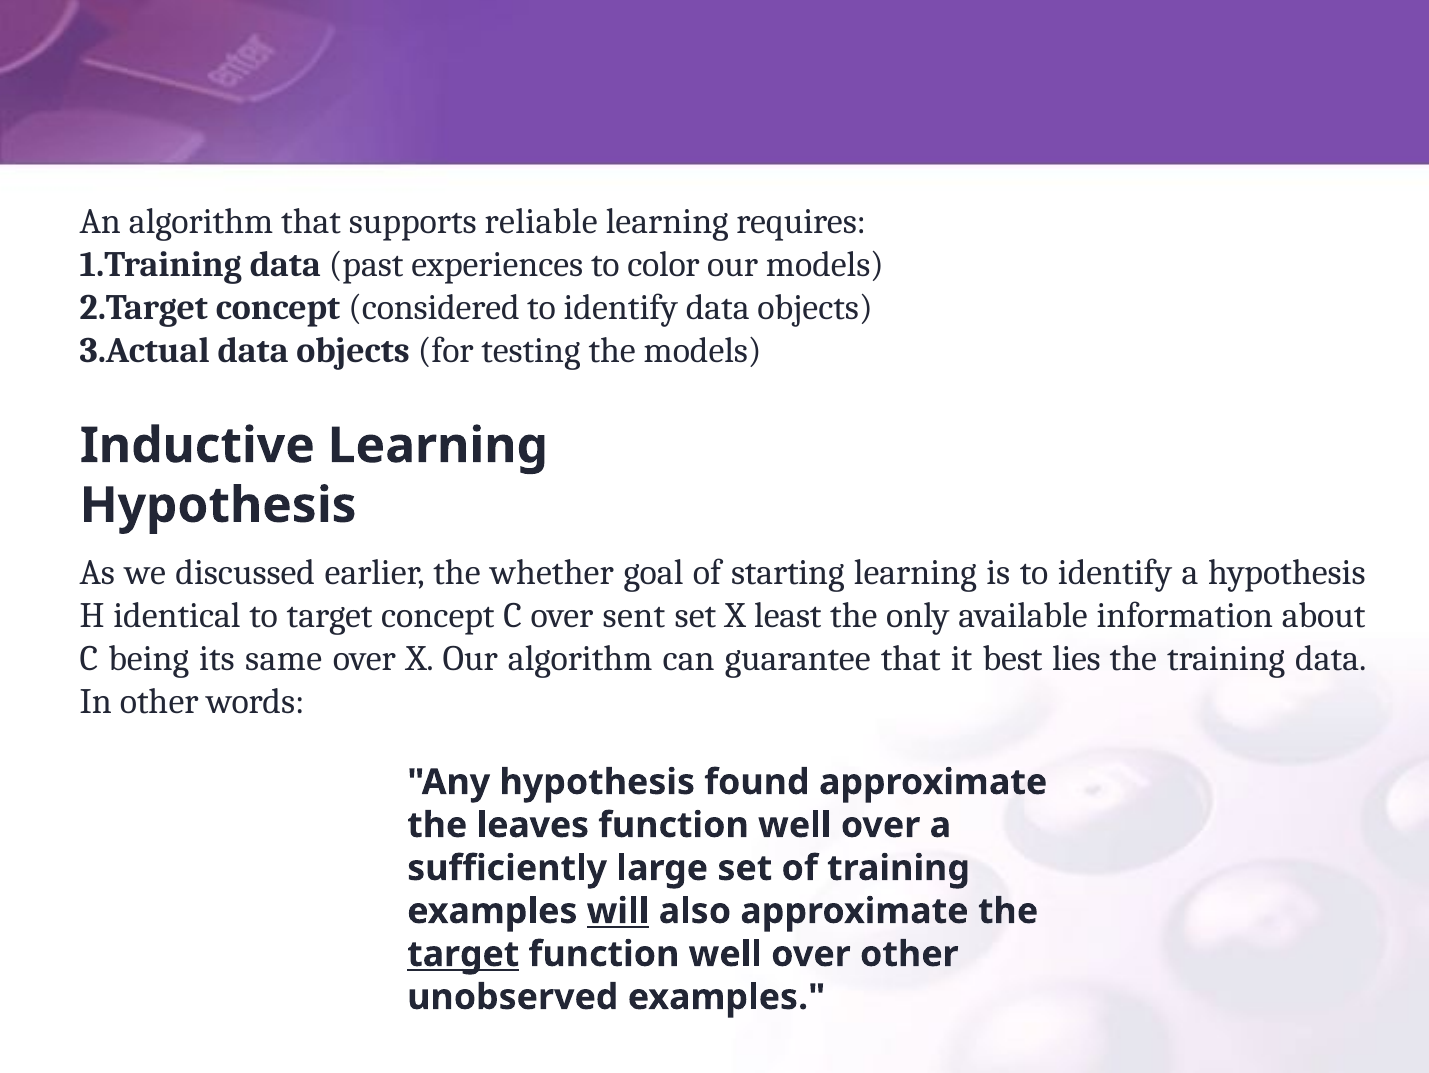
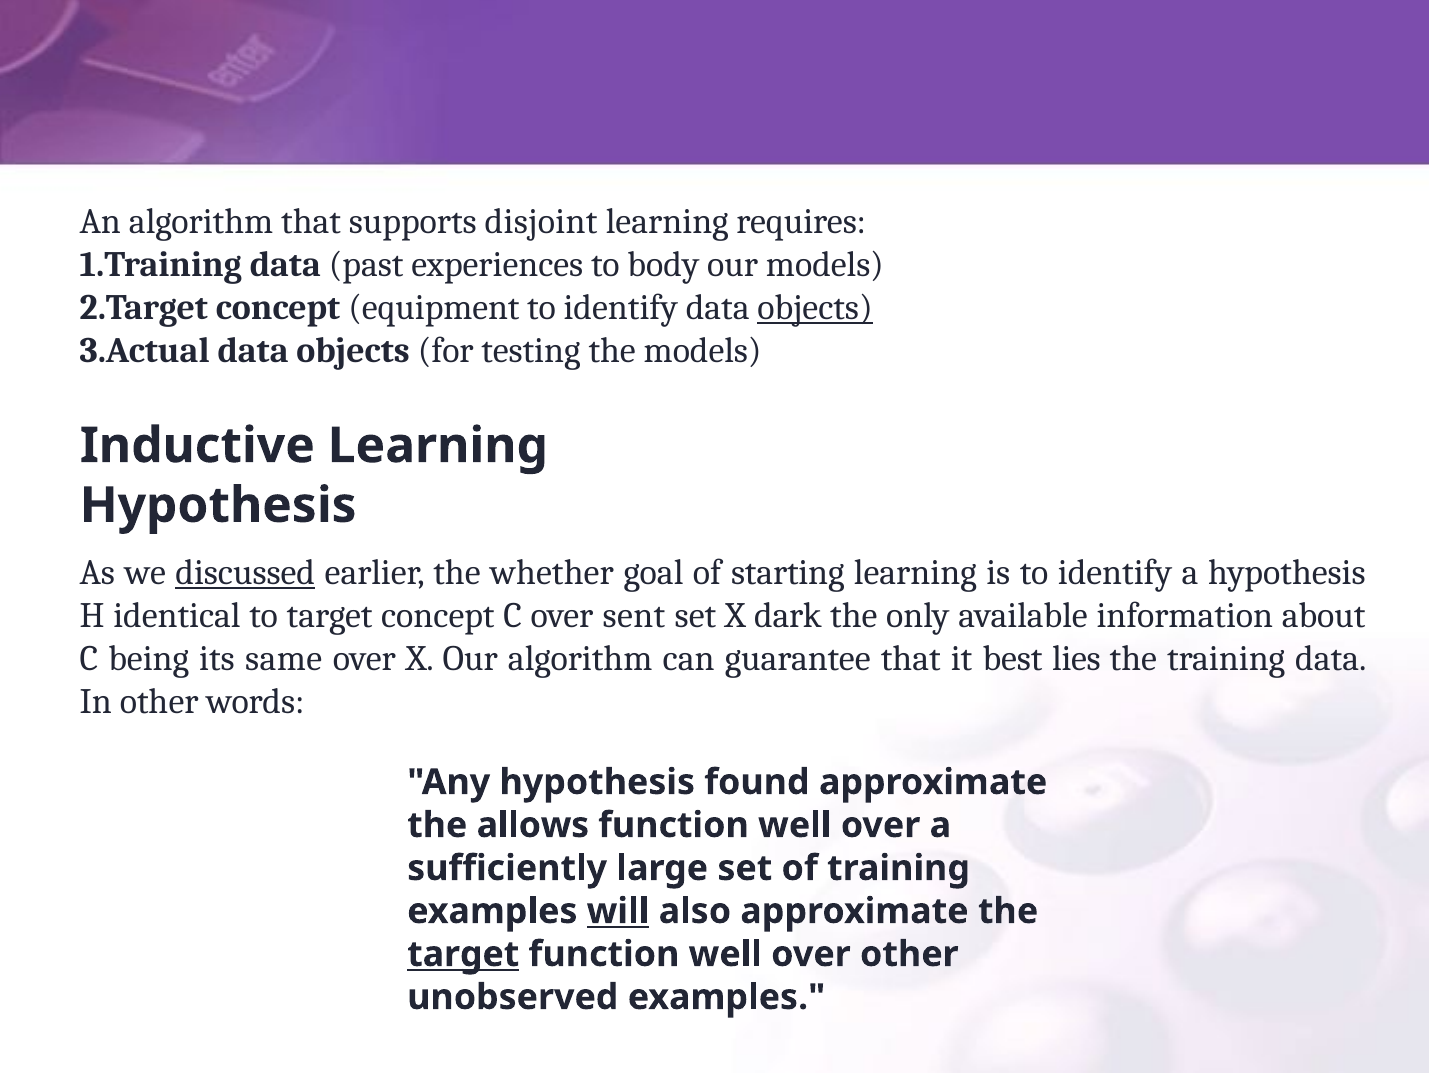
reliable: reliable -> disjoint
color: color -> body
considered: considered -> equipment
objects at (815, 308) underline: none -> present
discussed underline: none -> present
least: least -> dark
leaves: leaves -> allows
